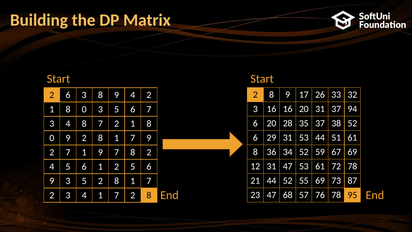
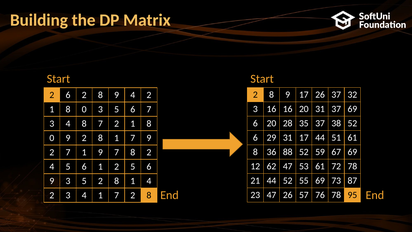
26 33: 33 -> 37
6 3: 3 -> 2
37 94: 94 -> 69
31 53: 53 -> 17
34: 34 -> 88
12 31: 31 -> 62
7 at (149, 181): 7 -> 4
47 68: 68 -> 26
